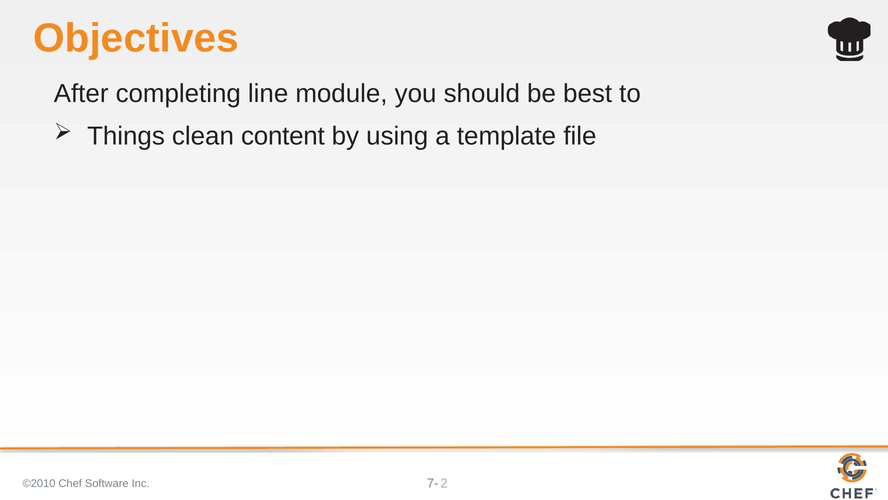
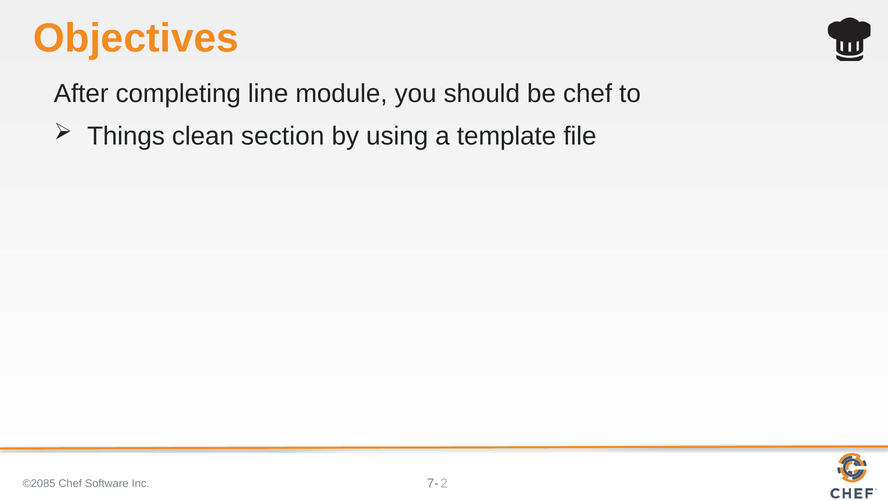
be best: best -> chef
content: content -> section
©2010: ©2010 -> ©2085
